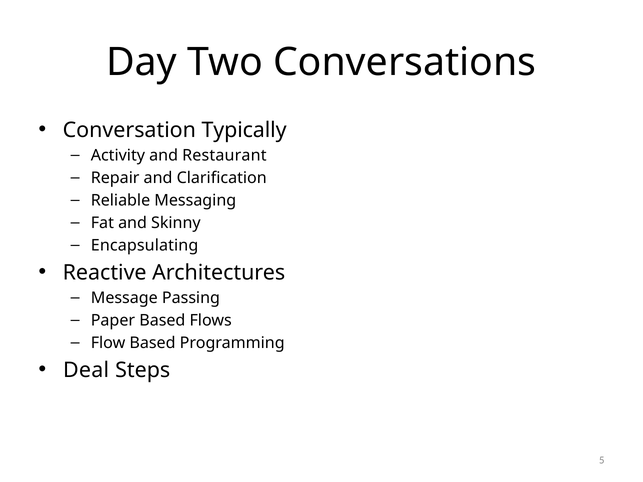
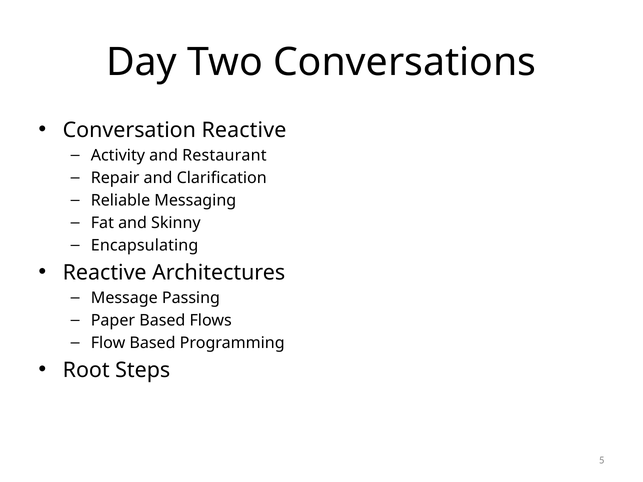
Conversation Typically: Typically -> Reactive
Deal: Deal -> Root
